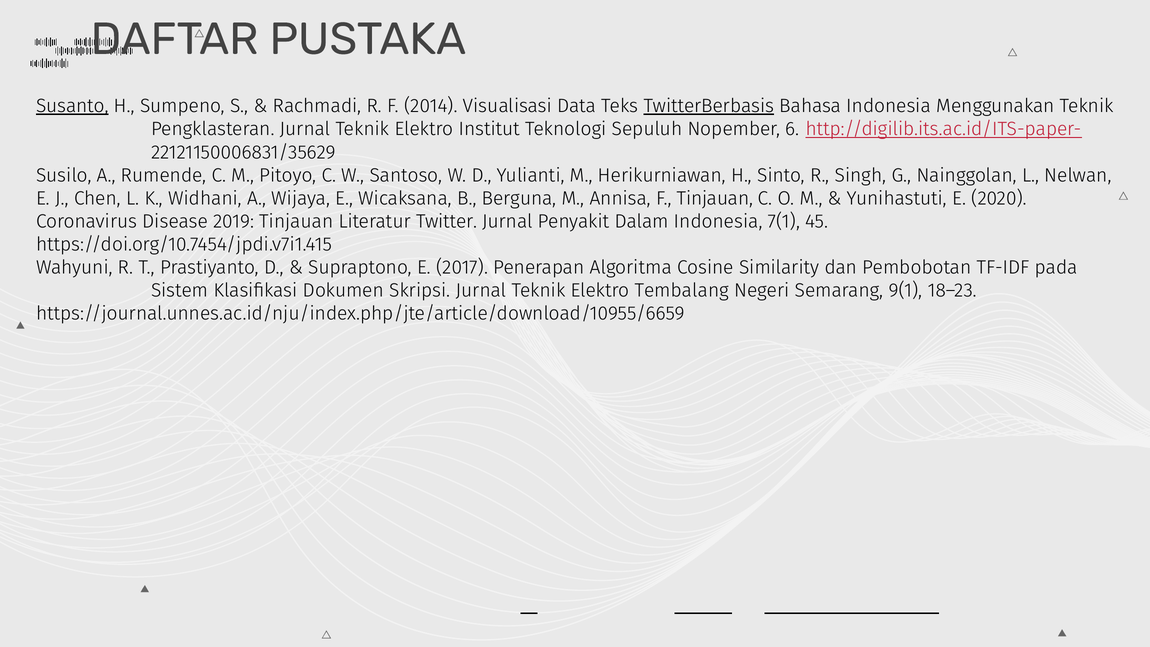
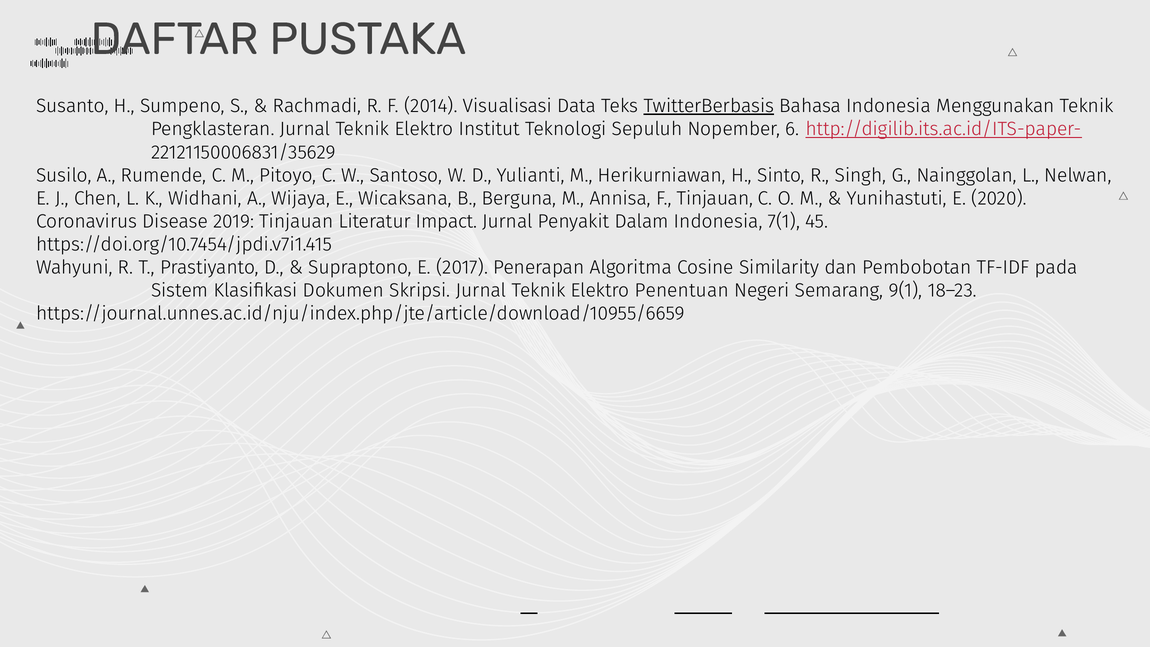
Susanto underline: present -> none
Twitter: Twitter -> Impact
Tembalang: Tembalang -> Penentuan
